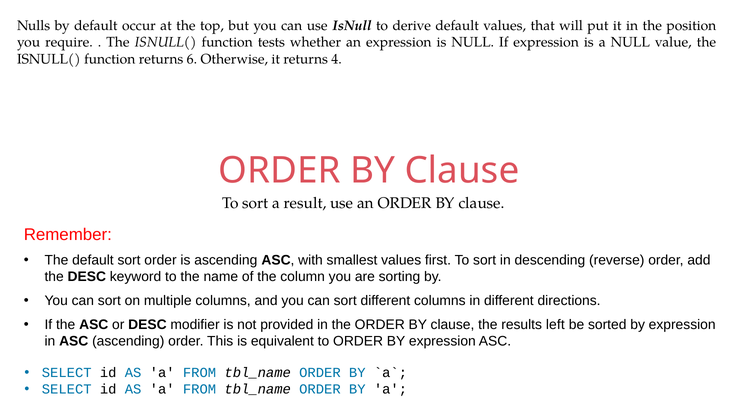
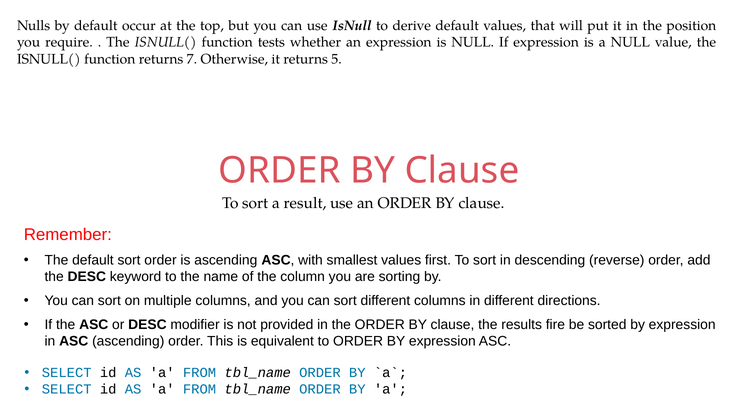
6: 6 -> 7
4: 4 -> 5
left: left -> fire
